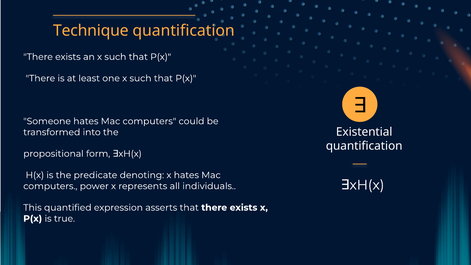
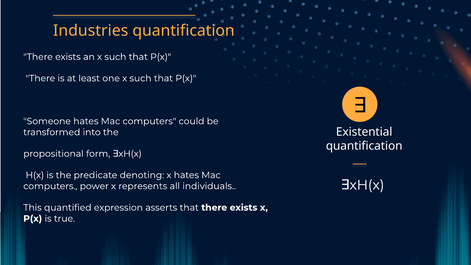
Technique: Technique -> Industries
